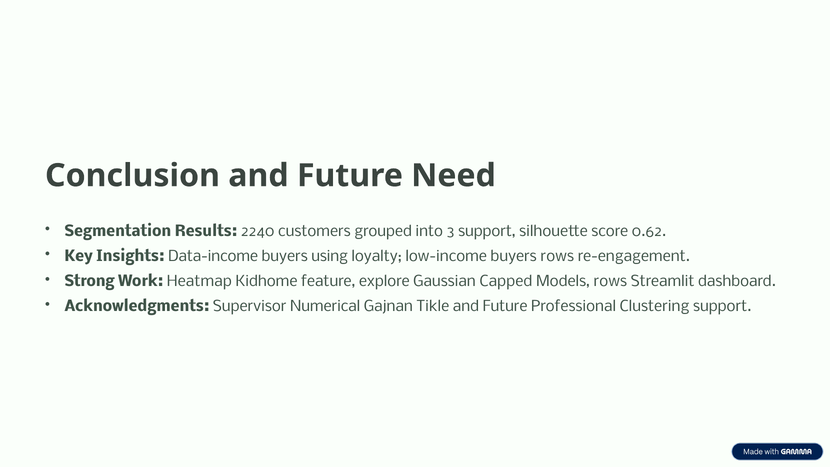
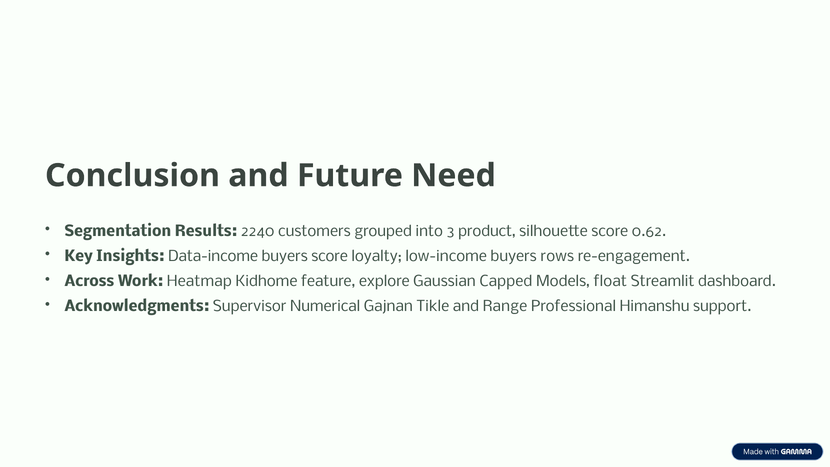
3 support: support -> product
buyers using: using -> score
Strong: Strong -> Across
Models rows: rows -> float
Tikle and Future: Future -> Range
Clustering: Clustering -> Himanshu
